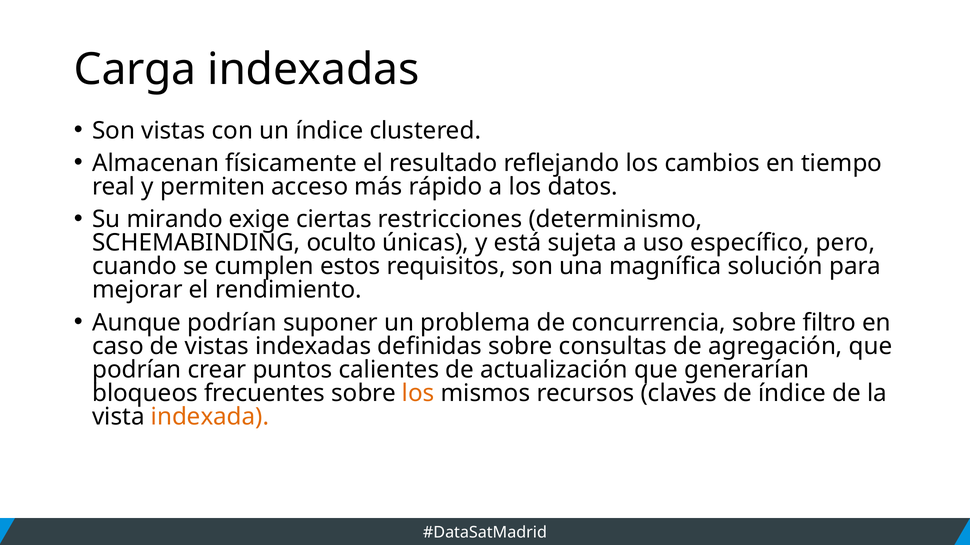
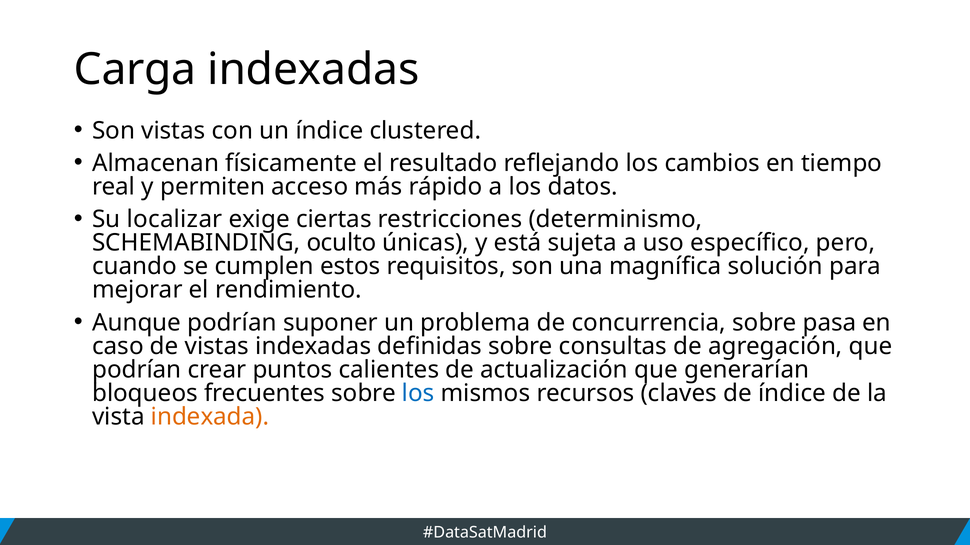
mirando: mirando -> localizar
filtro: filtro -> pasa
los at (418, 394) colour: orange -> blue
